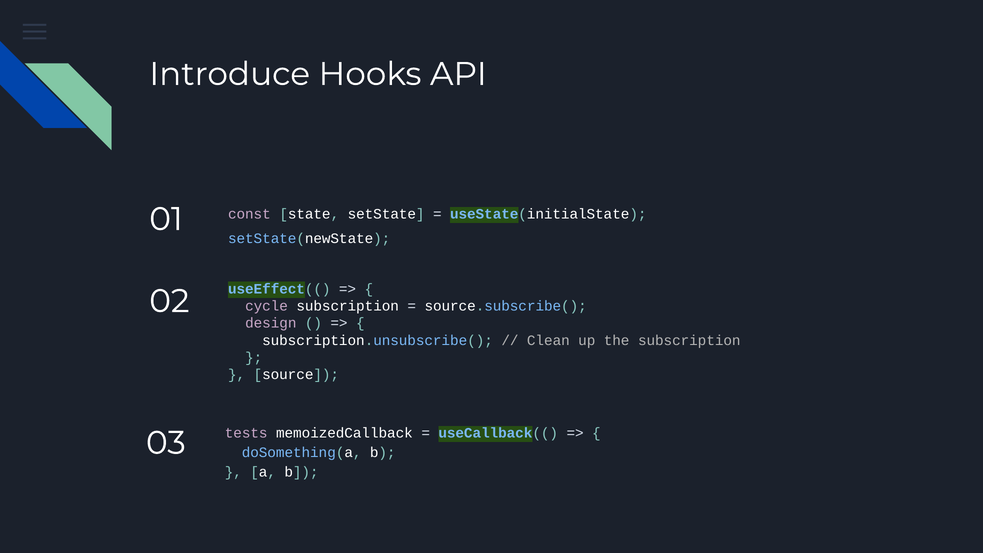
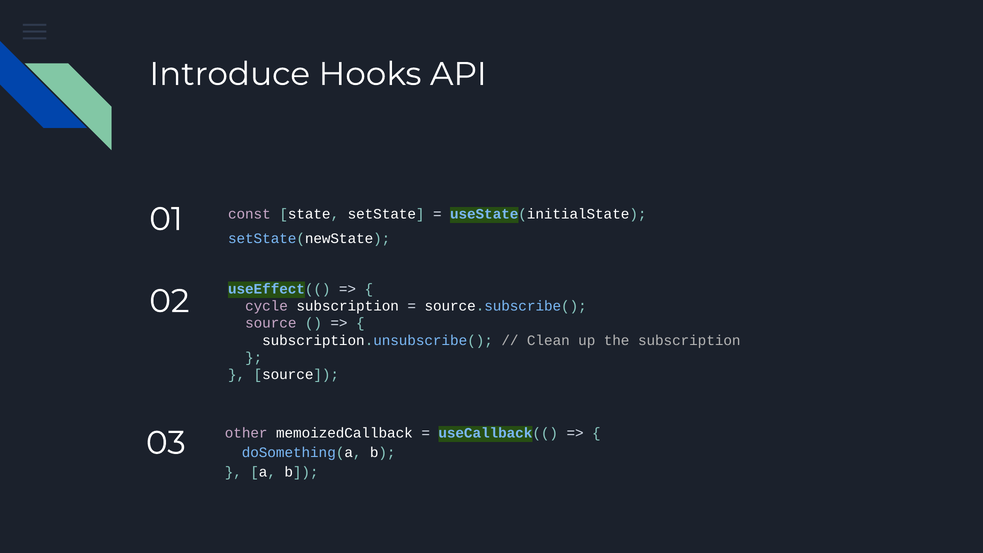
design at (271, 323): design -> source
tests: tests -> other
